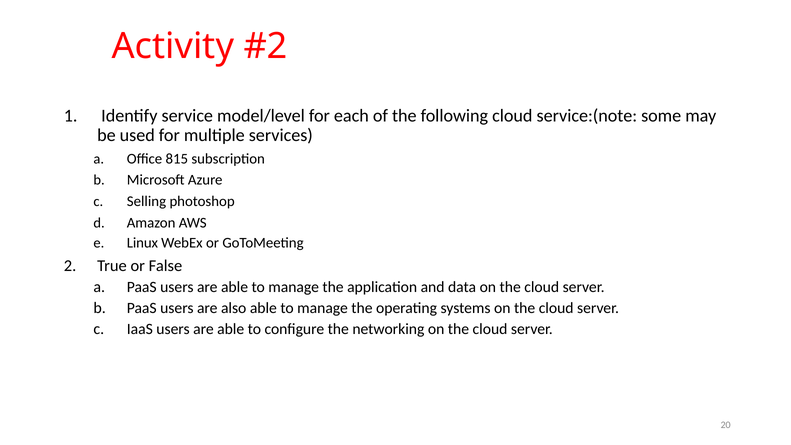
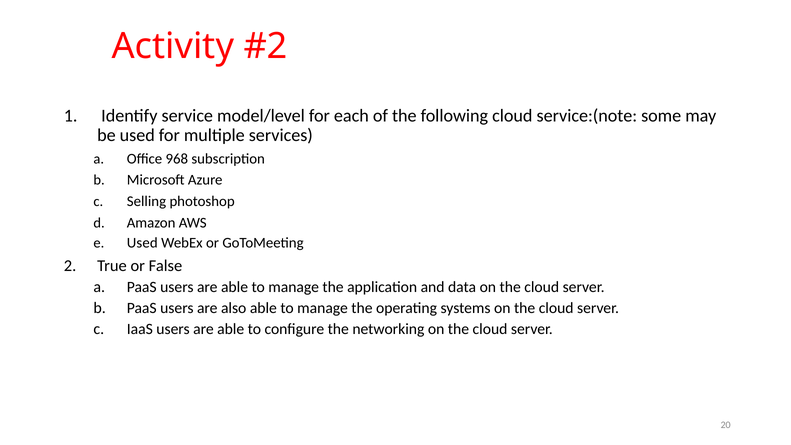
815: 815 -> 968
Linux at (142, 243): Linux -> Used
